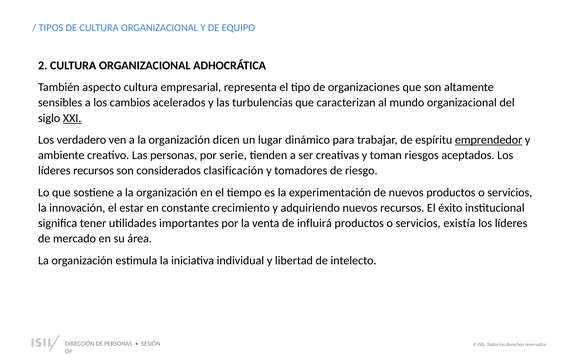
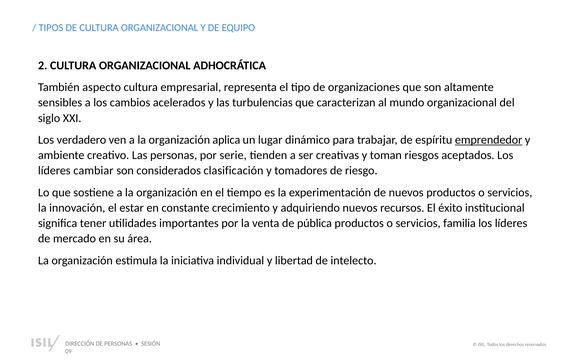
XXI underline: present -> none
dicen: dicen -> aplica
líderes recursos: recursos -> cambiar
influirá: influirá -> pública
existía: existía -> familia
